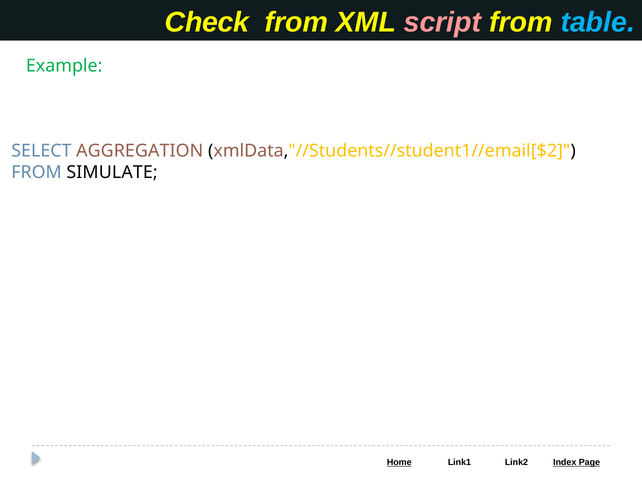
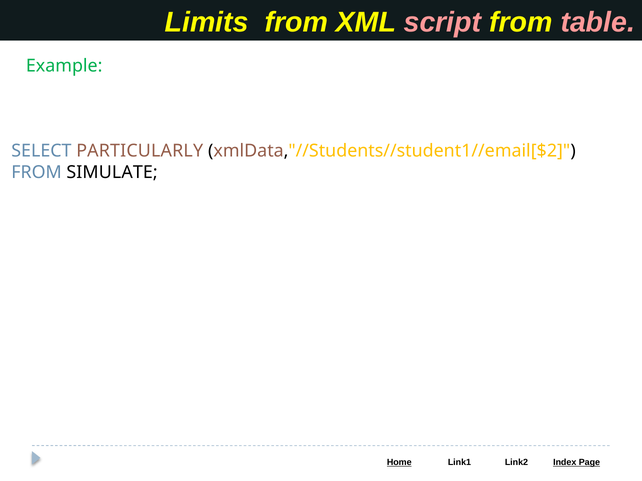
Check: Check -> Limits
table colour: light blue -> pink
AGGREGATION: AGGREGATION -> PARTICULARLY
